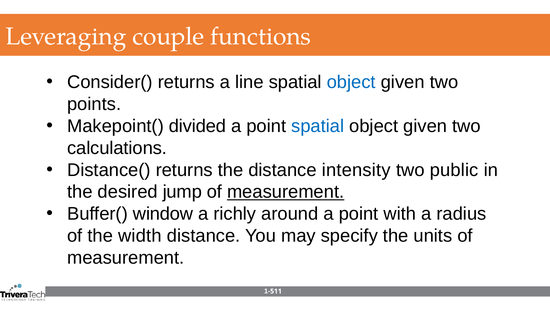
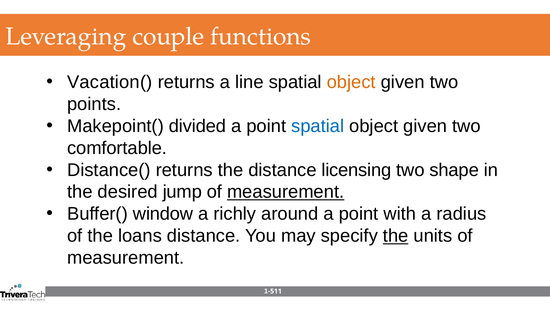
Consider(: Consider( -> Vacation(
object at (351, 82) colour: blue -> orange
calculations: calculations -> comfortable
intensity: intensity -> licensing
public: public -> shape
width: width -> loans
the at (396, 236) underline: none -> present
